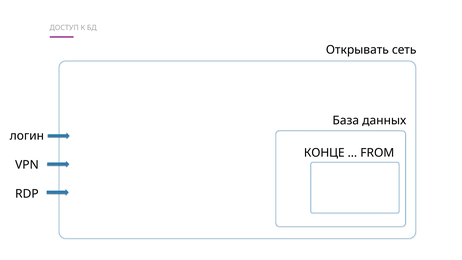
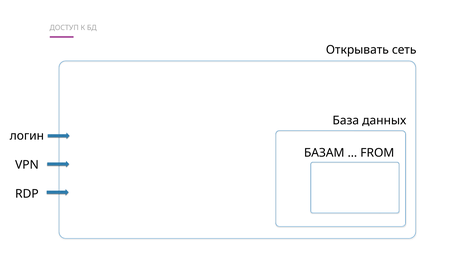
КОНЦЕ: КОНЦЕ -> БАЗАМ
